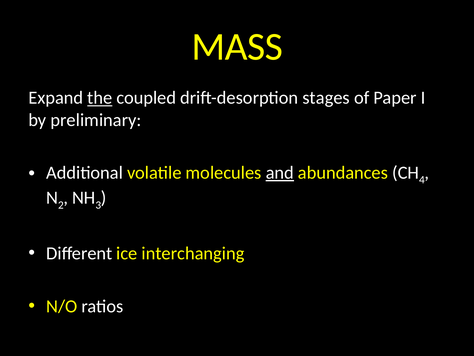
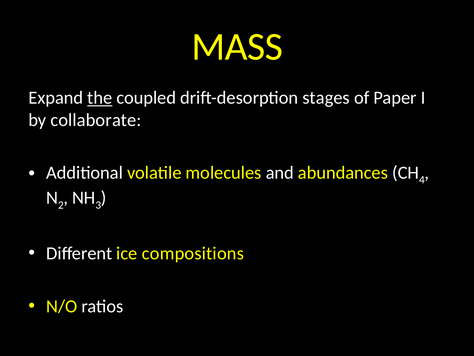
preliminary: preliminary -> collaborate
and underline: present -> none
interchanging: interchanging -> compositions
